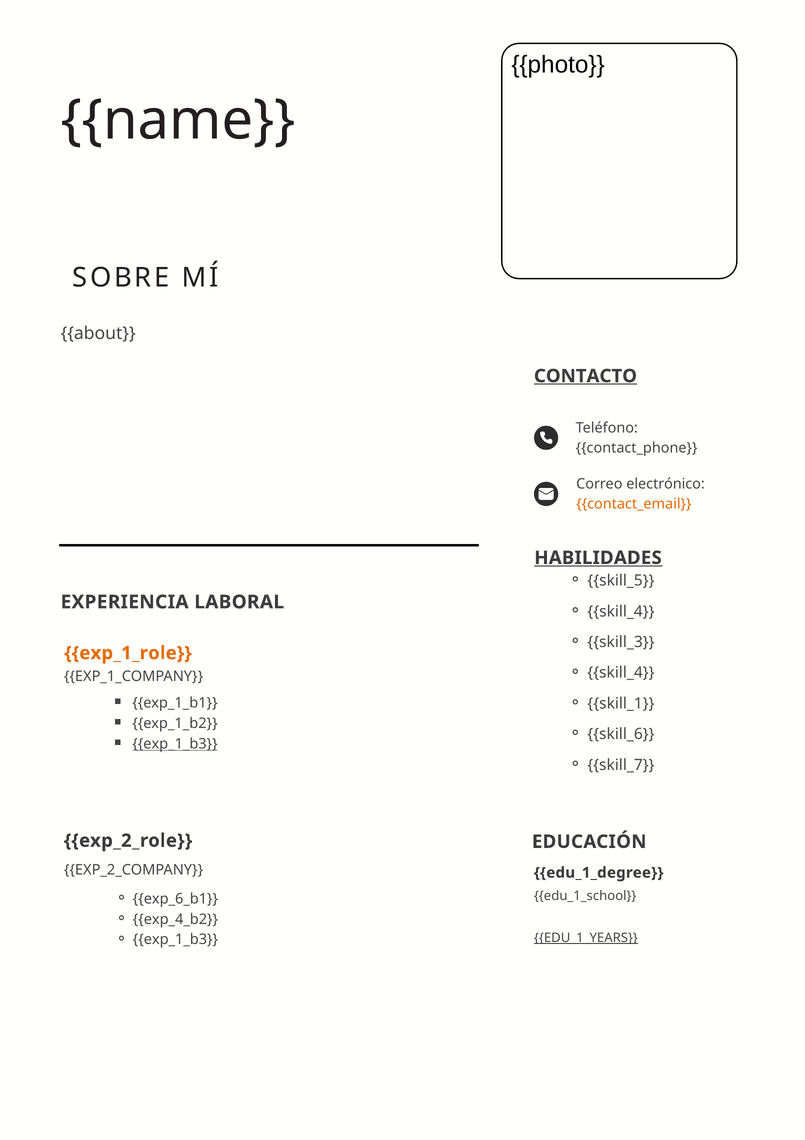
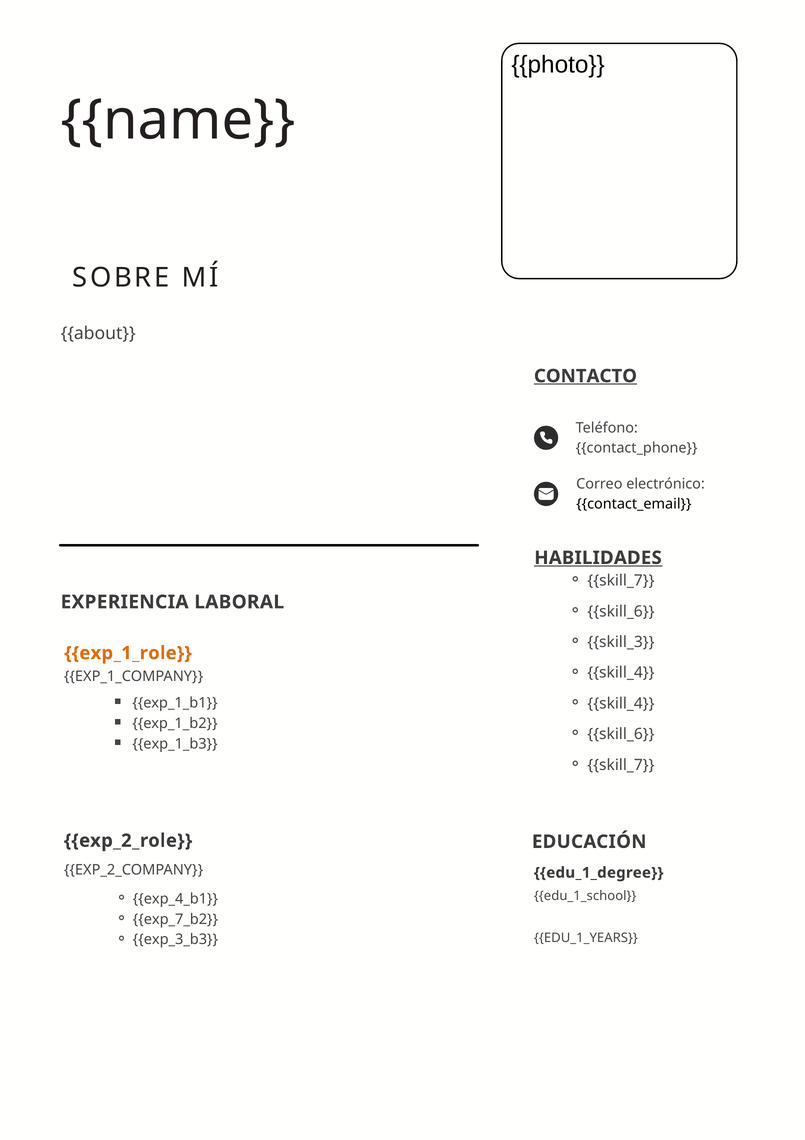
contact_email colour: orange -> black
skill_5 at (621, 580): skill_5 -> skill_7
skill_4 at (621, 611): skill_4 -> skill_6
skill_1 at (621, 703): skill_1 -> skill_4
exp_1_b3 at (175, 743) underline: present -> none
exp_6_b1: exp_6_b1 -> exp_4_b1
exp_4_b2: exp_4_b2 -> exp_7_b2
exp_1_b3 at (175, 939): exp_1_b3 -> exp_3_b3
EDU_1_YEARS underline: present -> none
